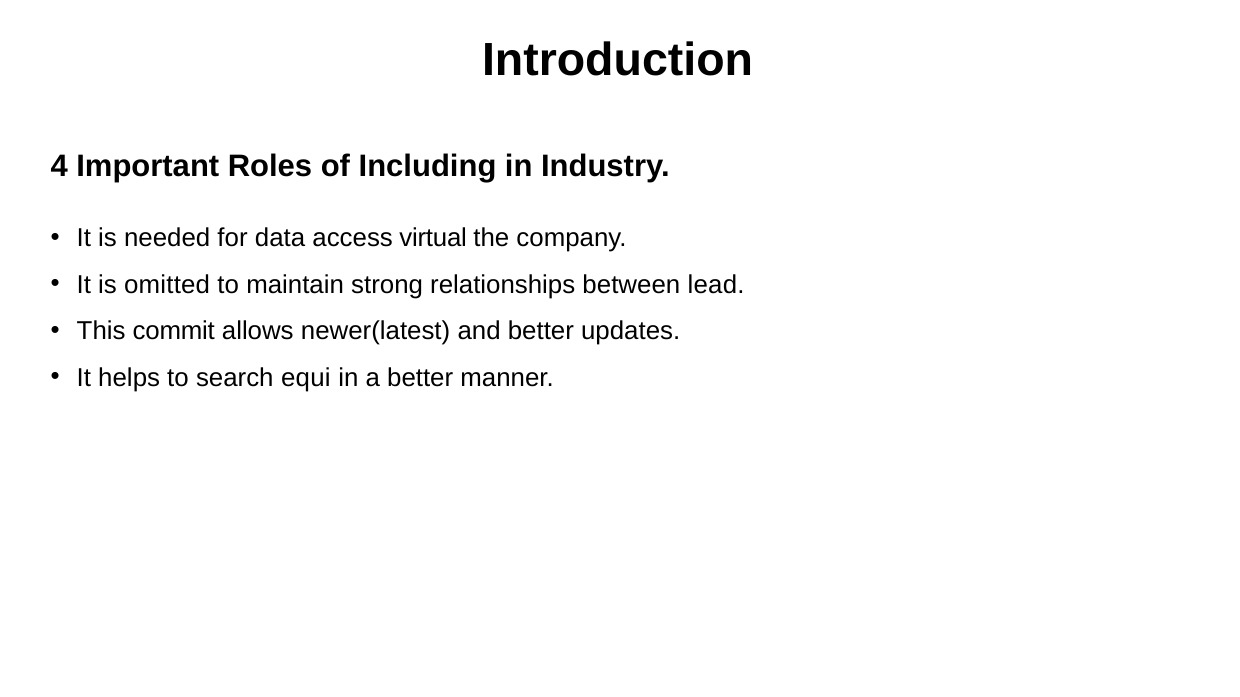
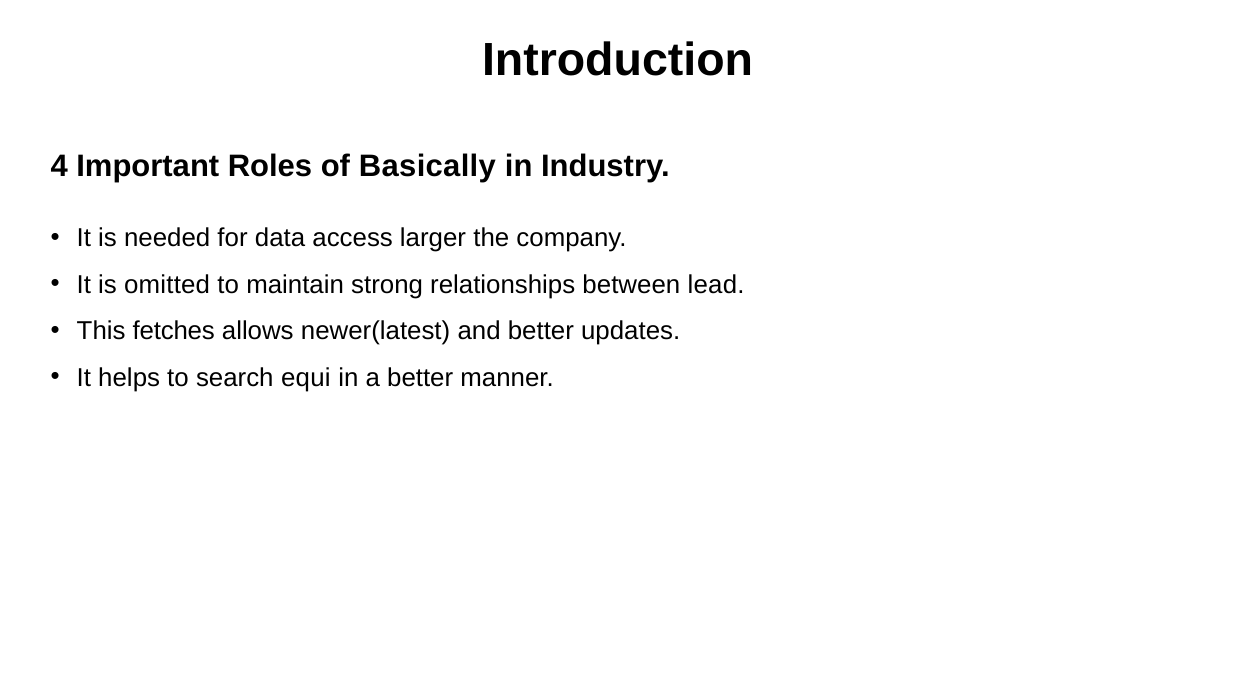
Including: Including -> Basically
virtual: virtual -> larger
commit: commit -> fetches
